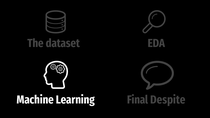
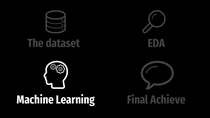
Despite: Despite -> Achieve
